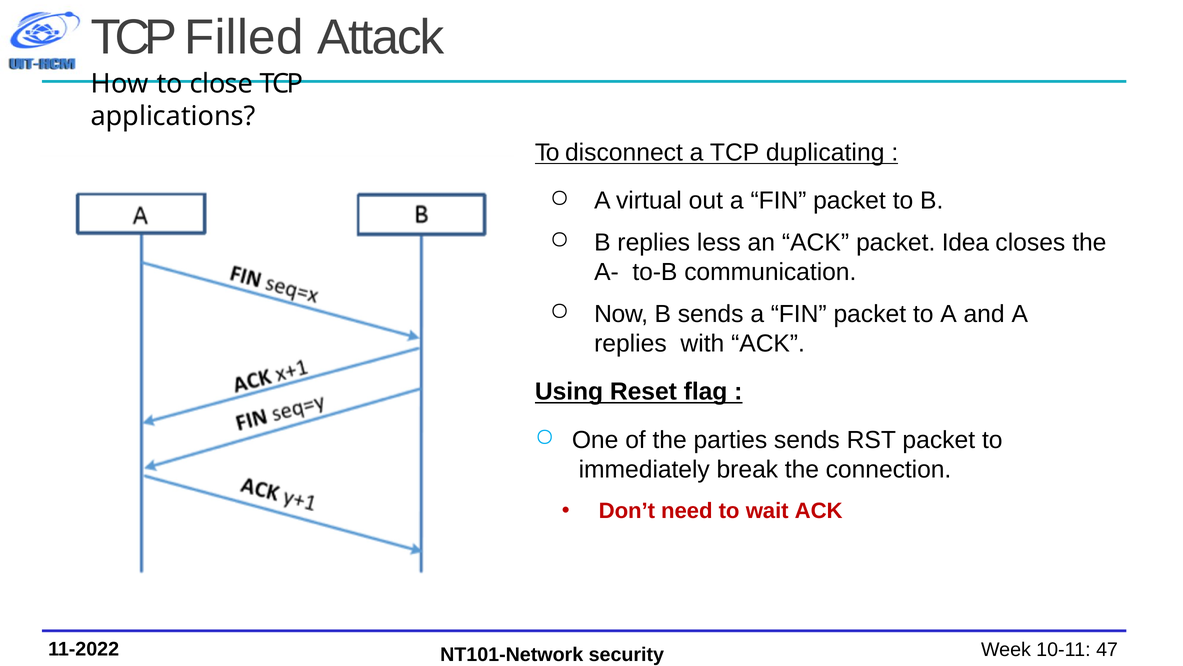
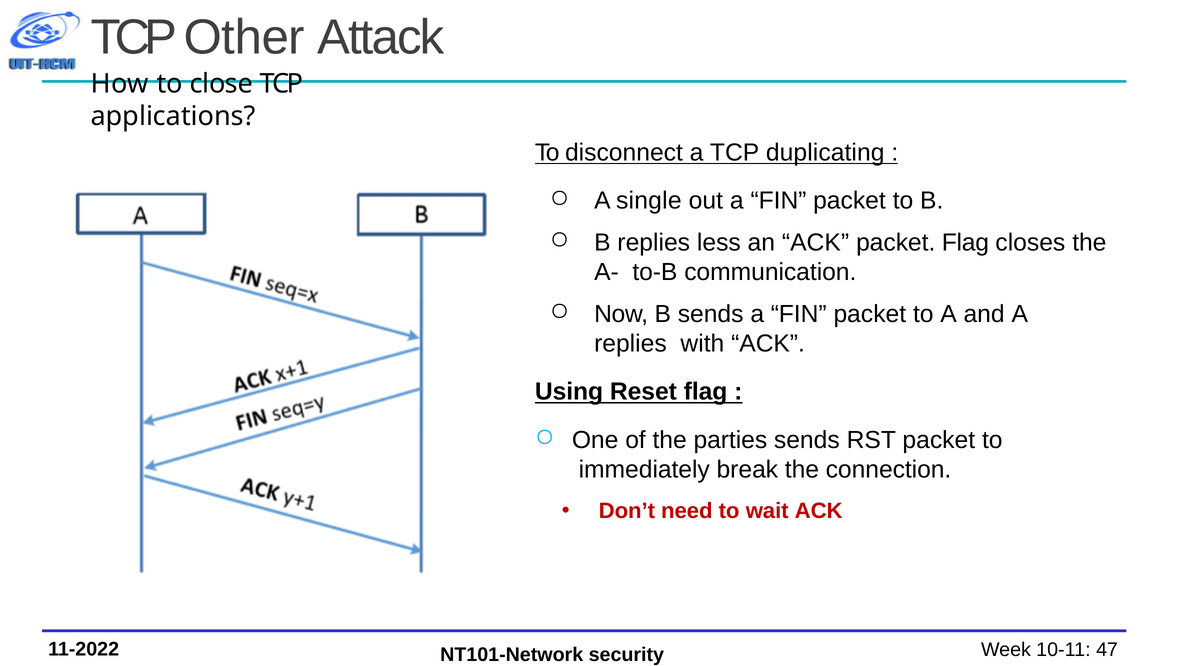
Filled: Filled -> Other
virtual: virtual -> single
packet Idea: Idea -> Flag
